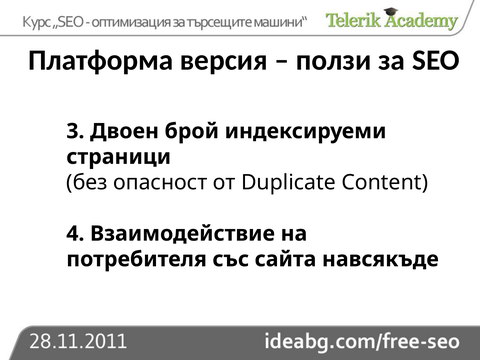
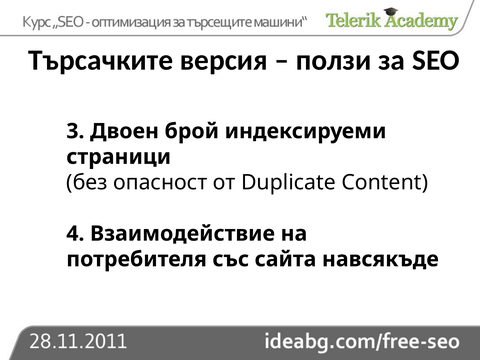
Платформа: Платформа -> Търсачките
